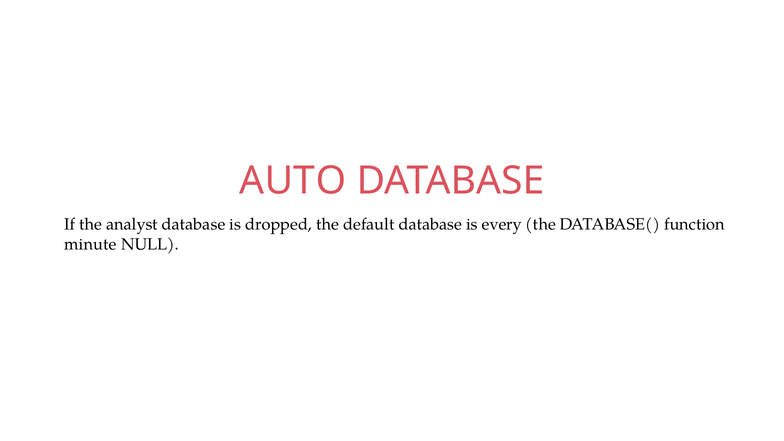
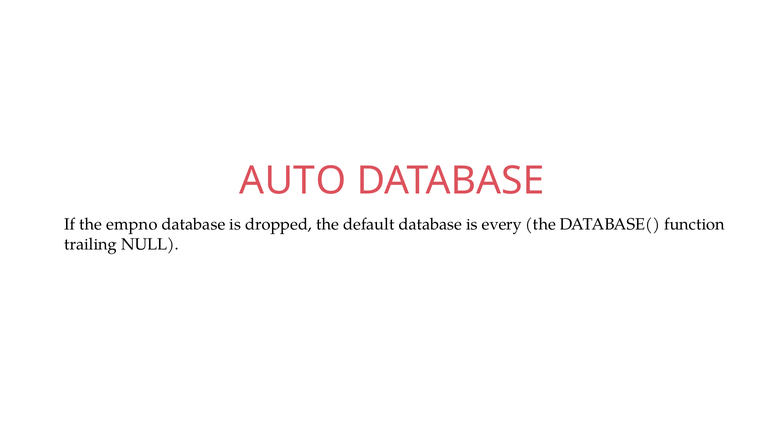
analyst: analyst -> empno
minute: minute -> trailing
